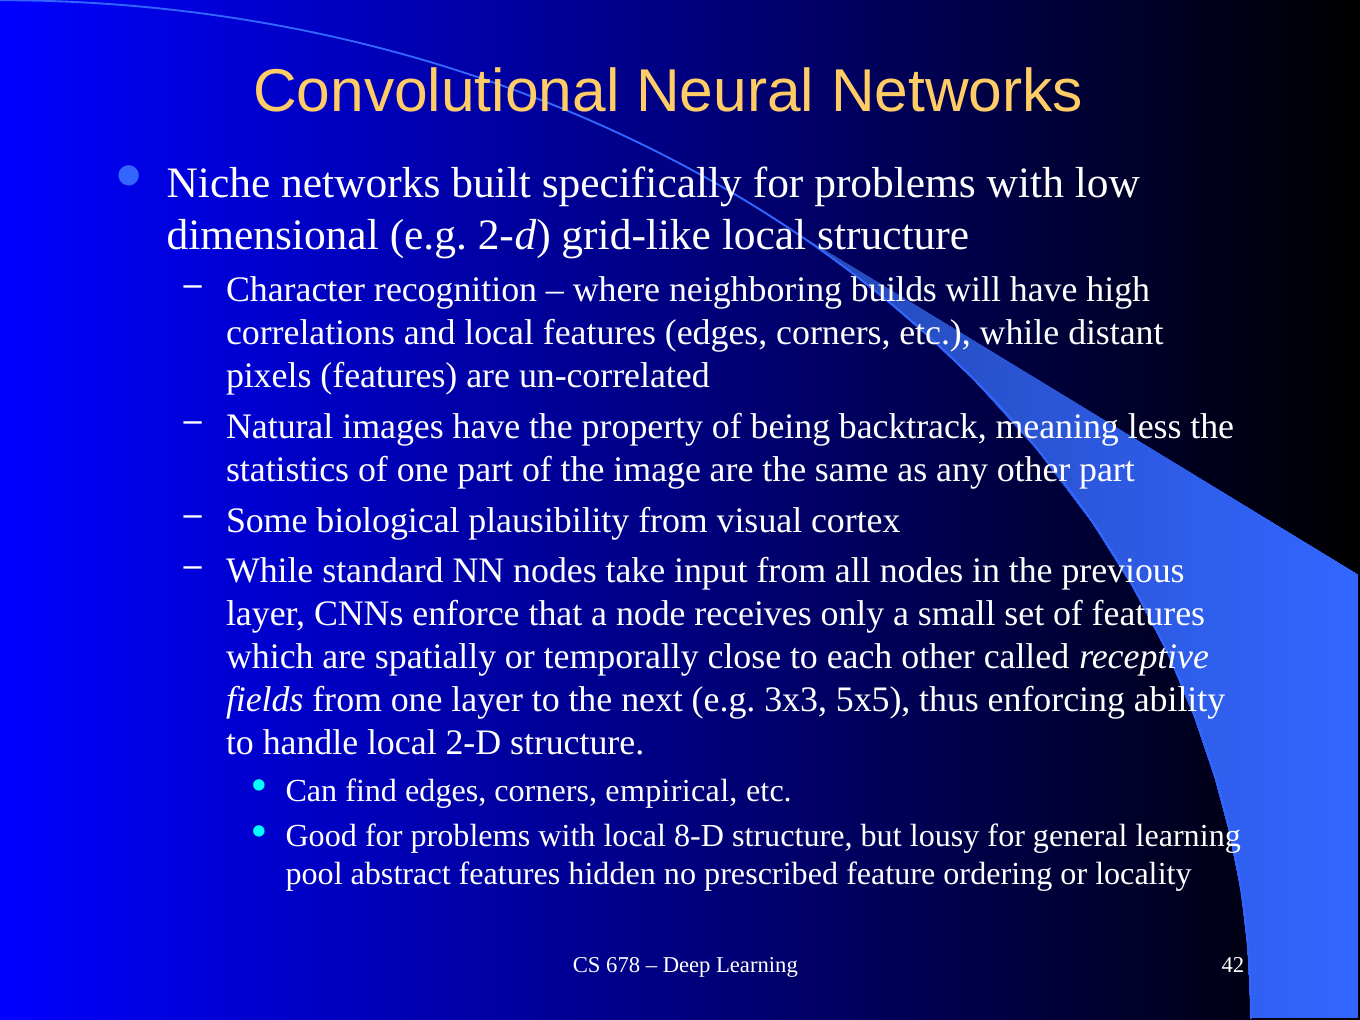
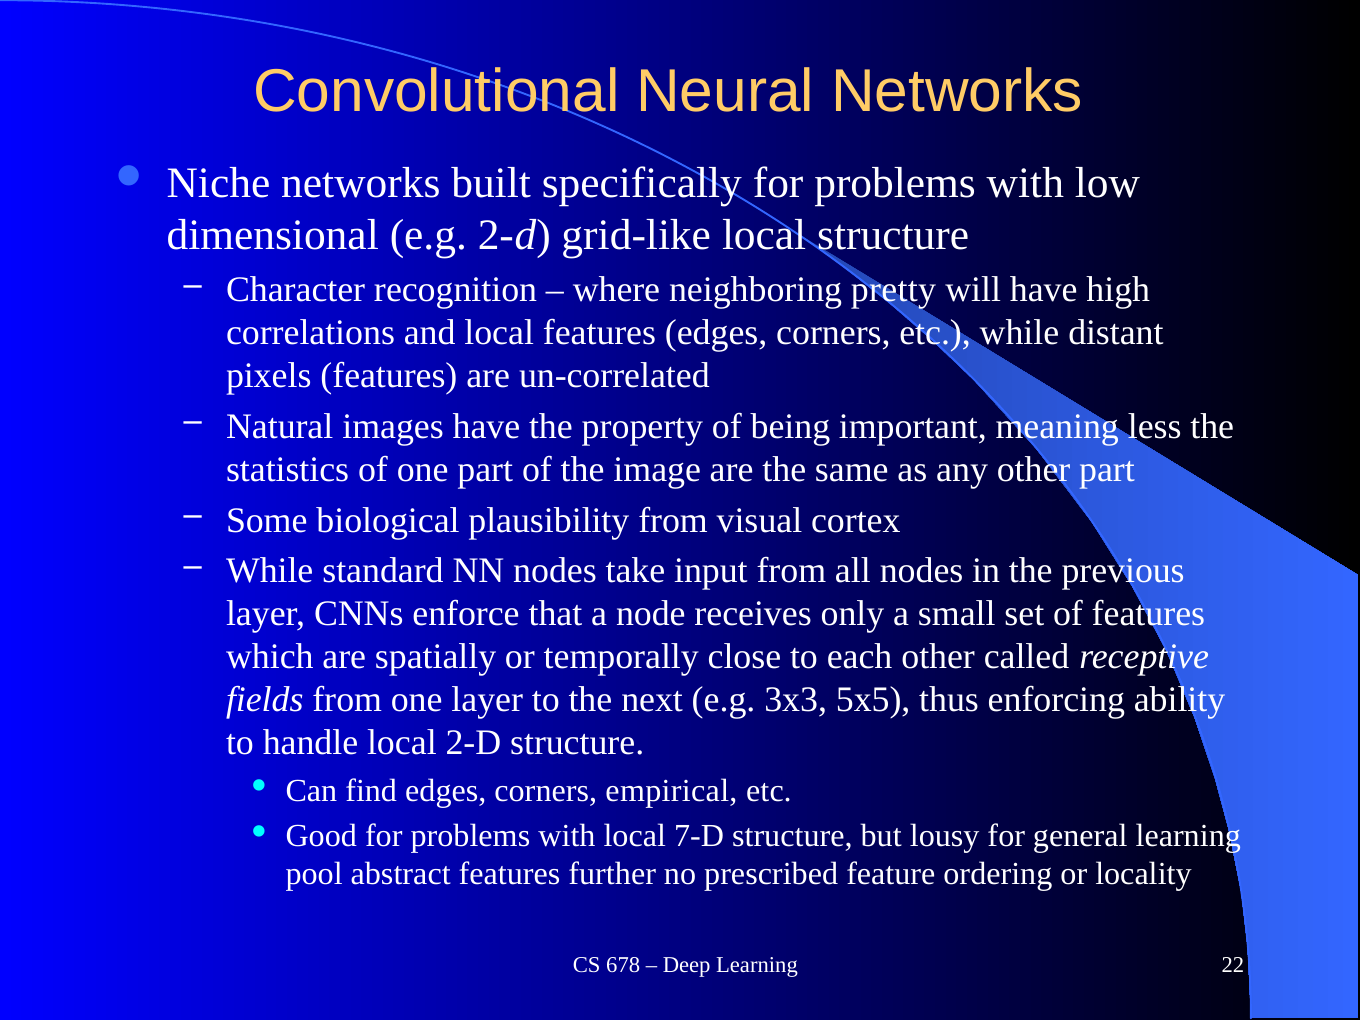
builds: builds -> pretty
backtrack: backtrack -> important
8-D: 8-D -> 7-D
hidden: hidden -> further
42: 42 -> 22
